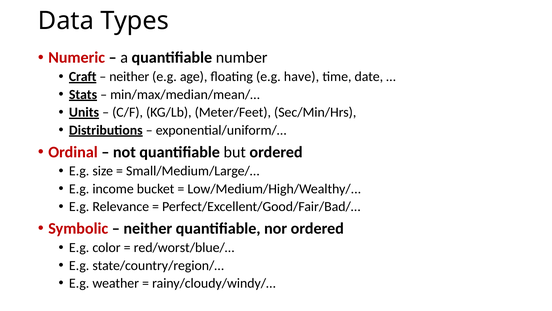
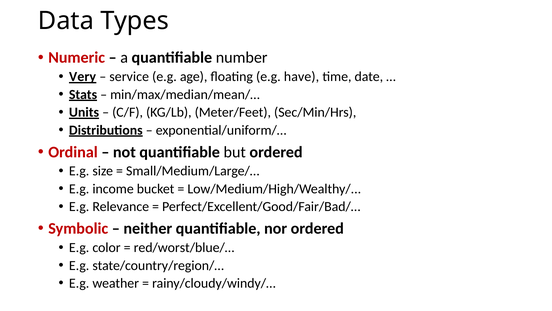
Craft: Craft -> Very
neither at (129, 77): neither -> service
